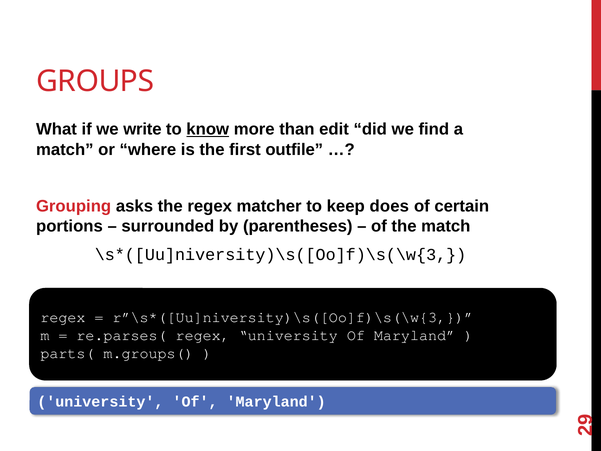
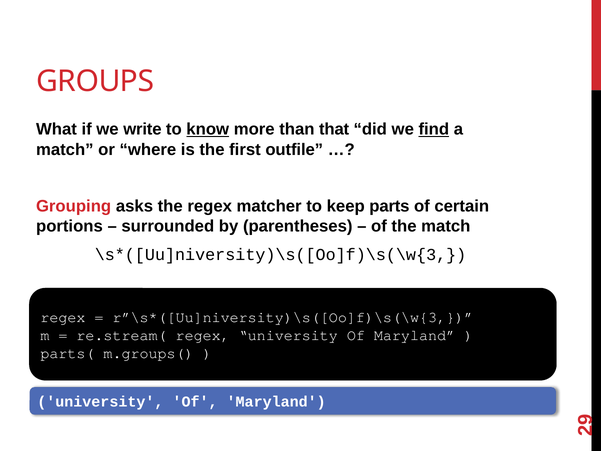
edit: edit -> that
find underline: none -> present
does: does -> parts
re.parses(: re.parses( -> re.stream(
